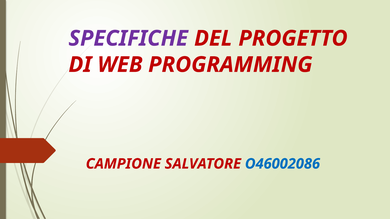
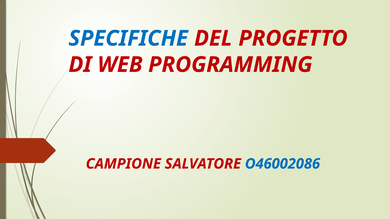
SPECIFICHE colour: purple -> blue
